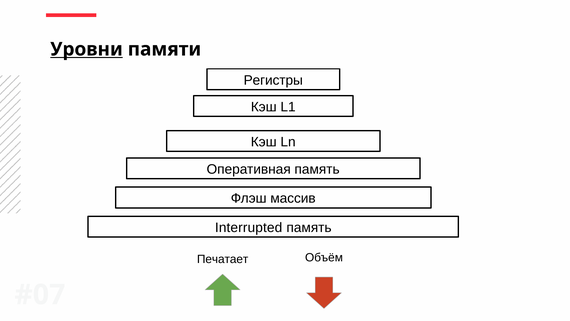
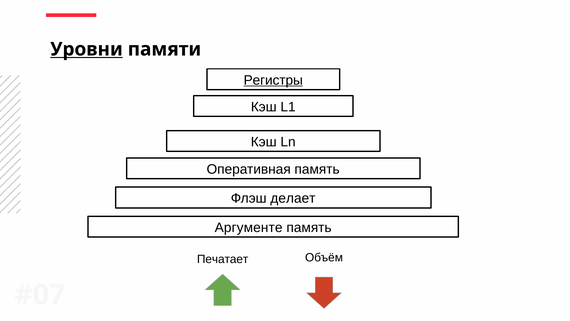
Регистры underline: none -> present
массив: массив -> делает
Interrupted: Interrupted -> Аргументе
